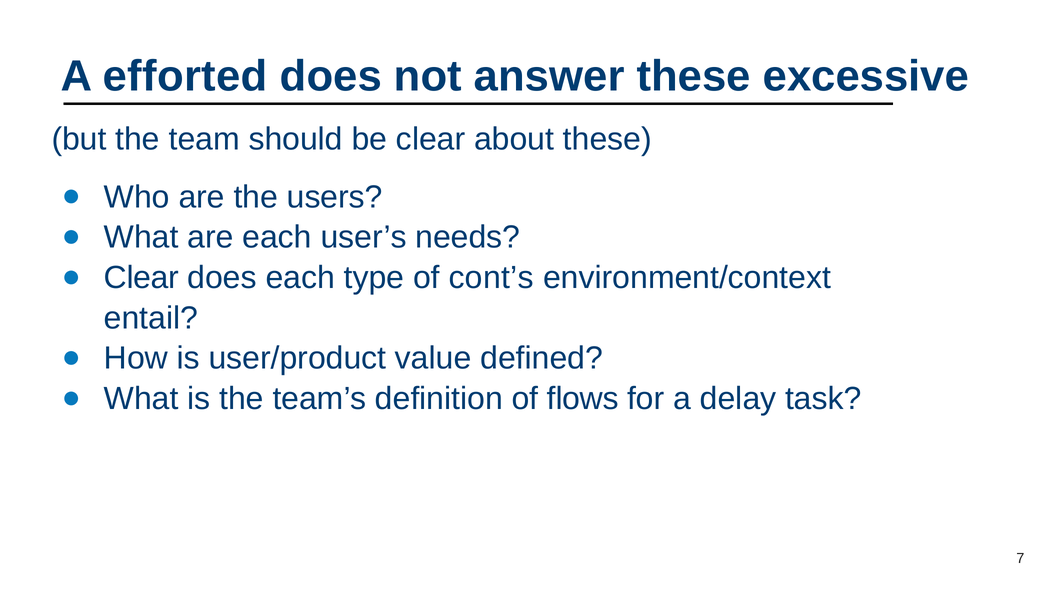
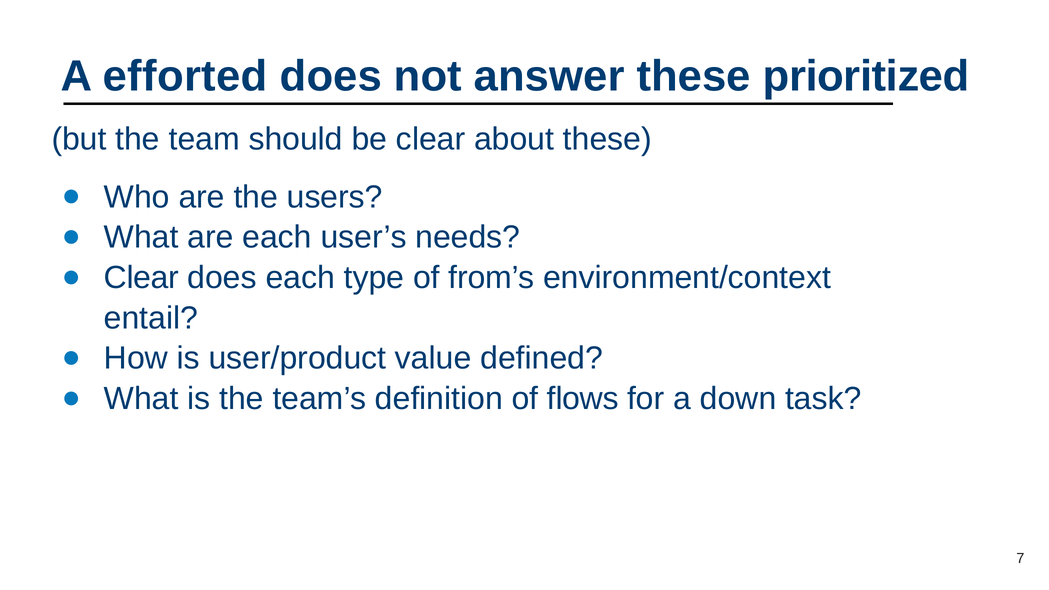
excessive: excessive -> prioritized
cont’s: cont’s -> from’s
delay: delay -> down
